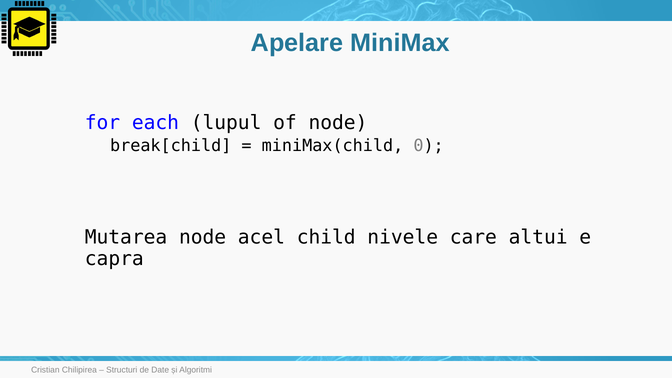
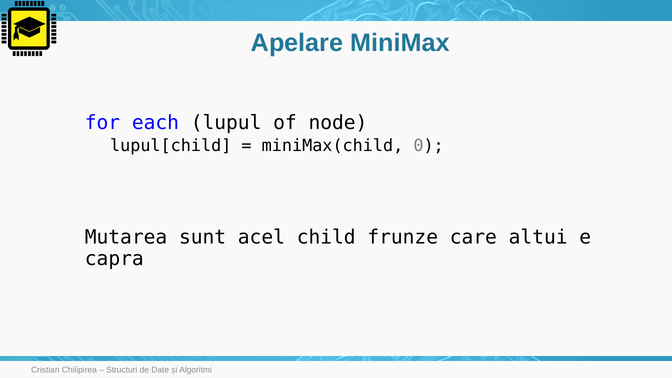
break[child: break[child -> lupul[child
Mutarea node: node -> sunt
nivele: nivele -> frunze
